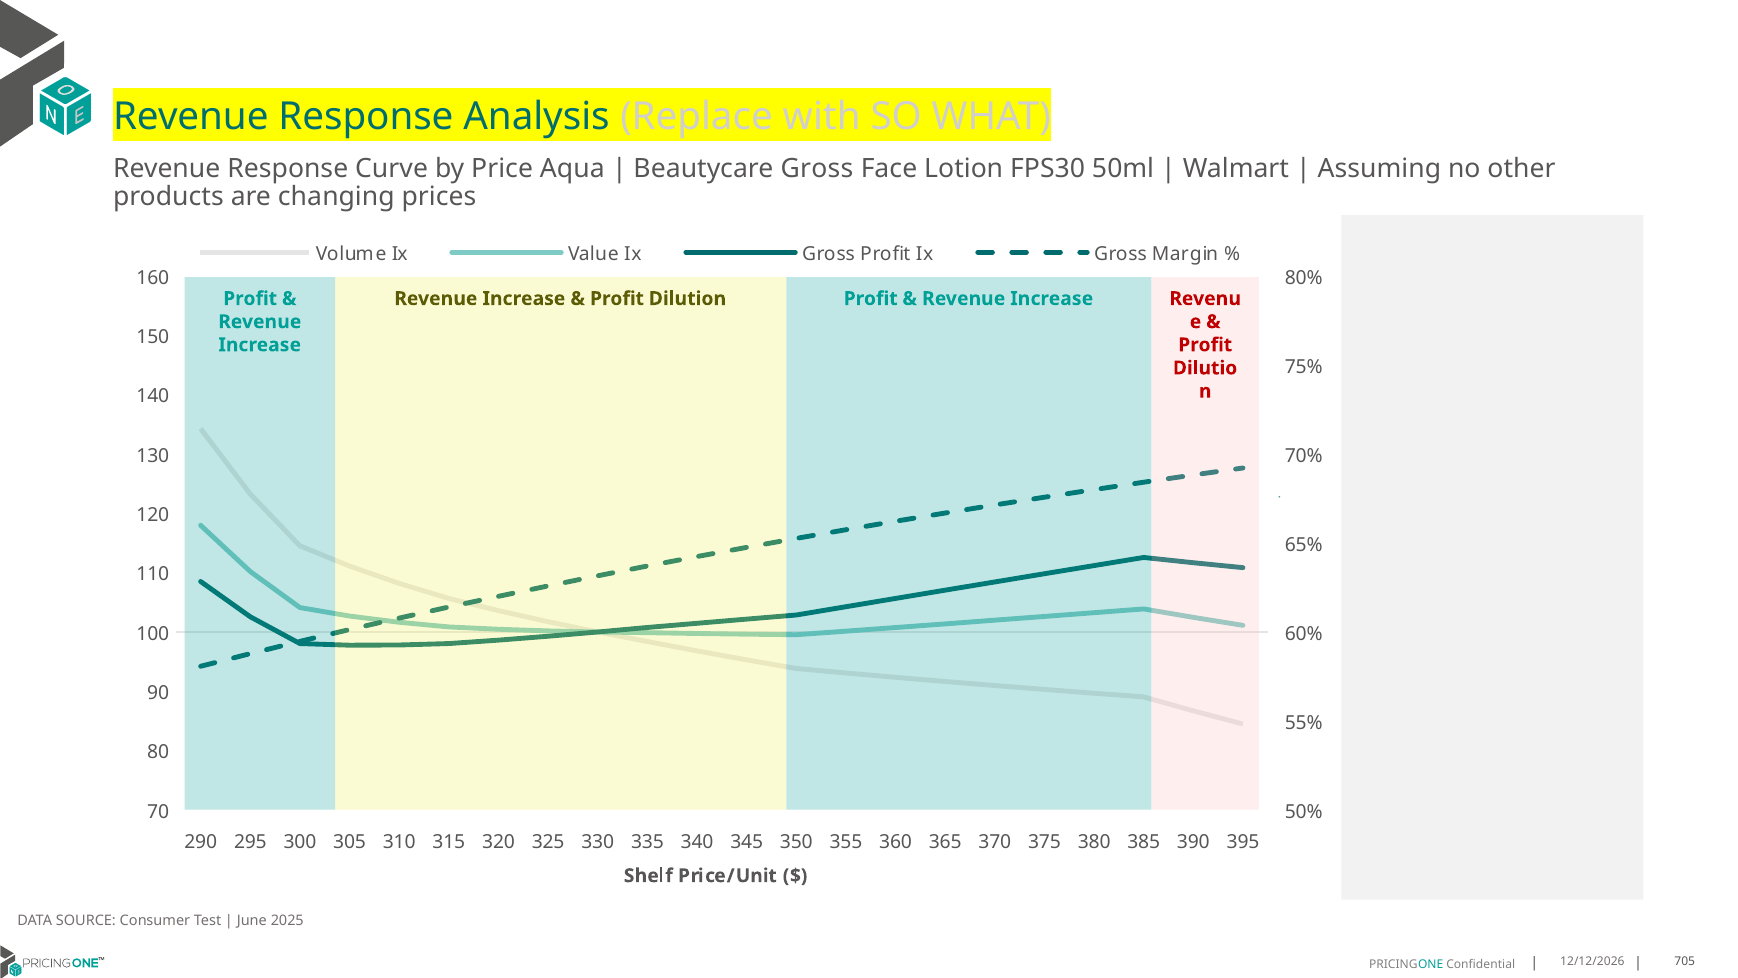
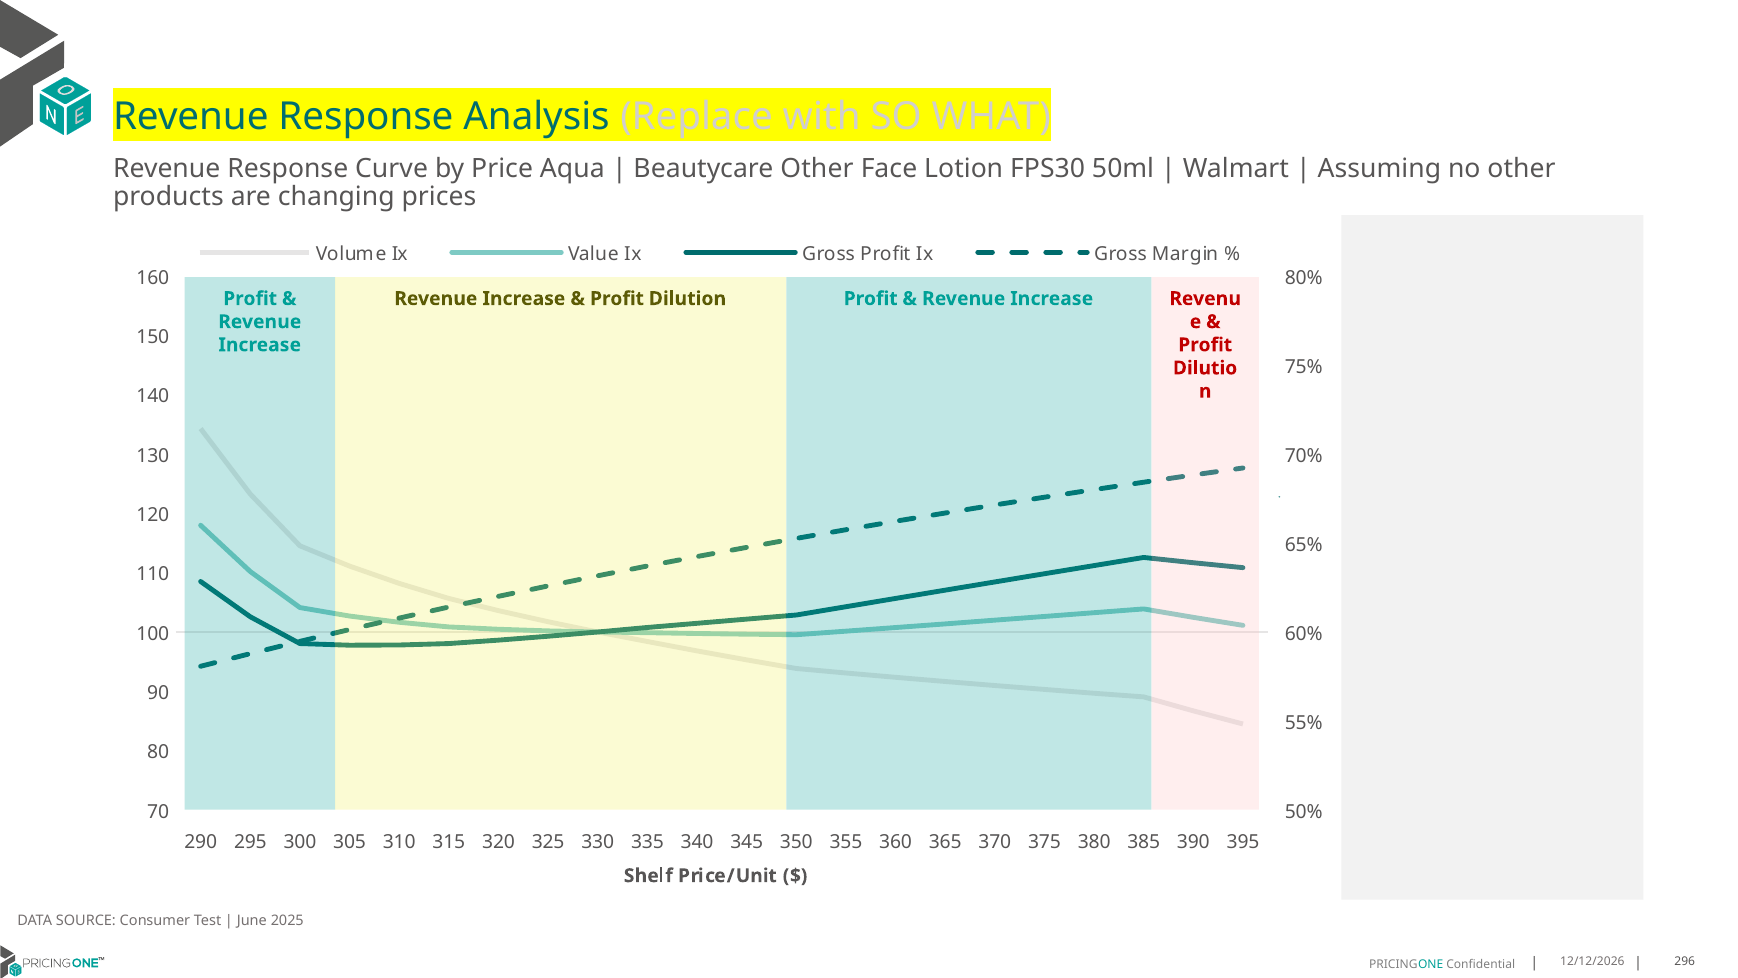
Beautycare Gross: Gross -> Other
705: 705 -> 296
